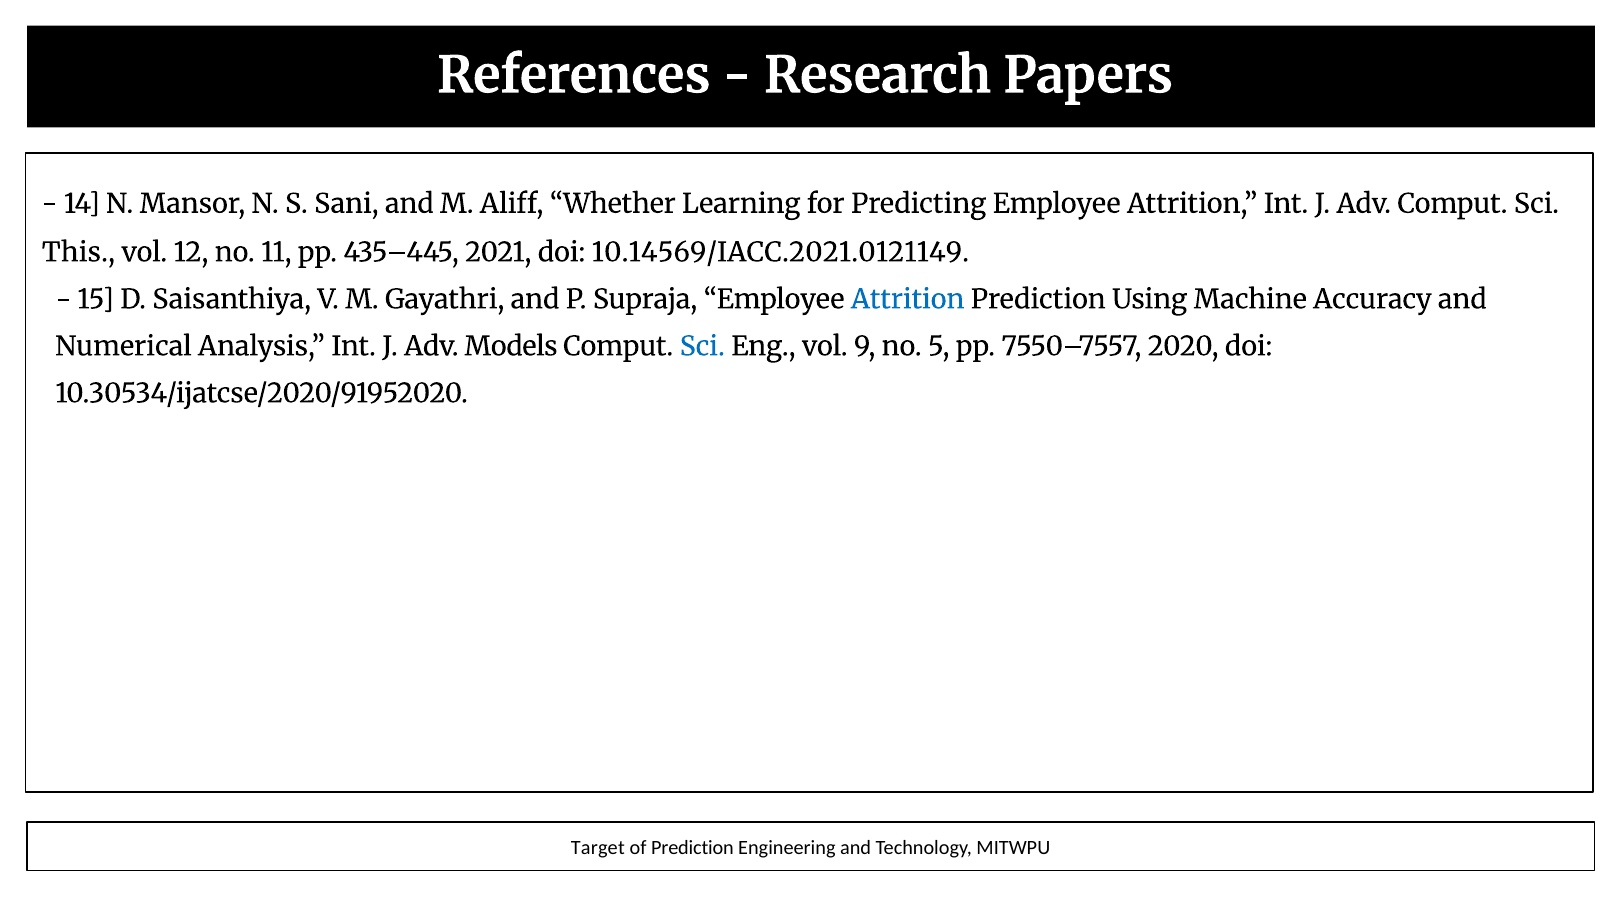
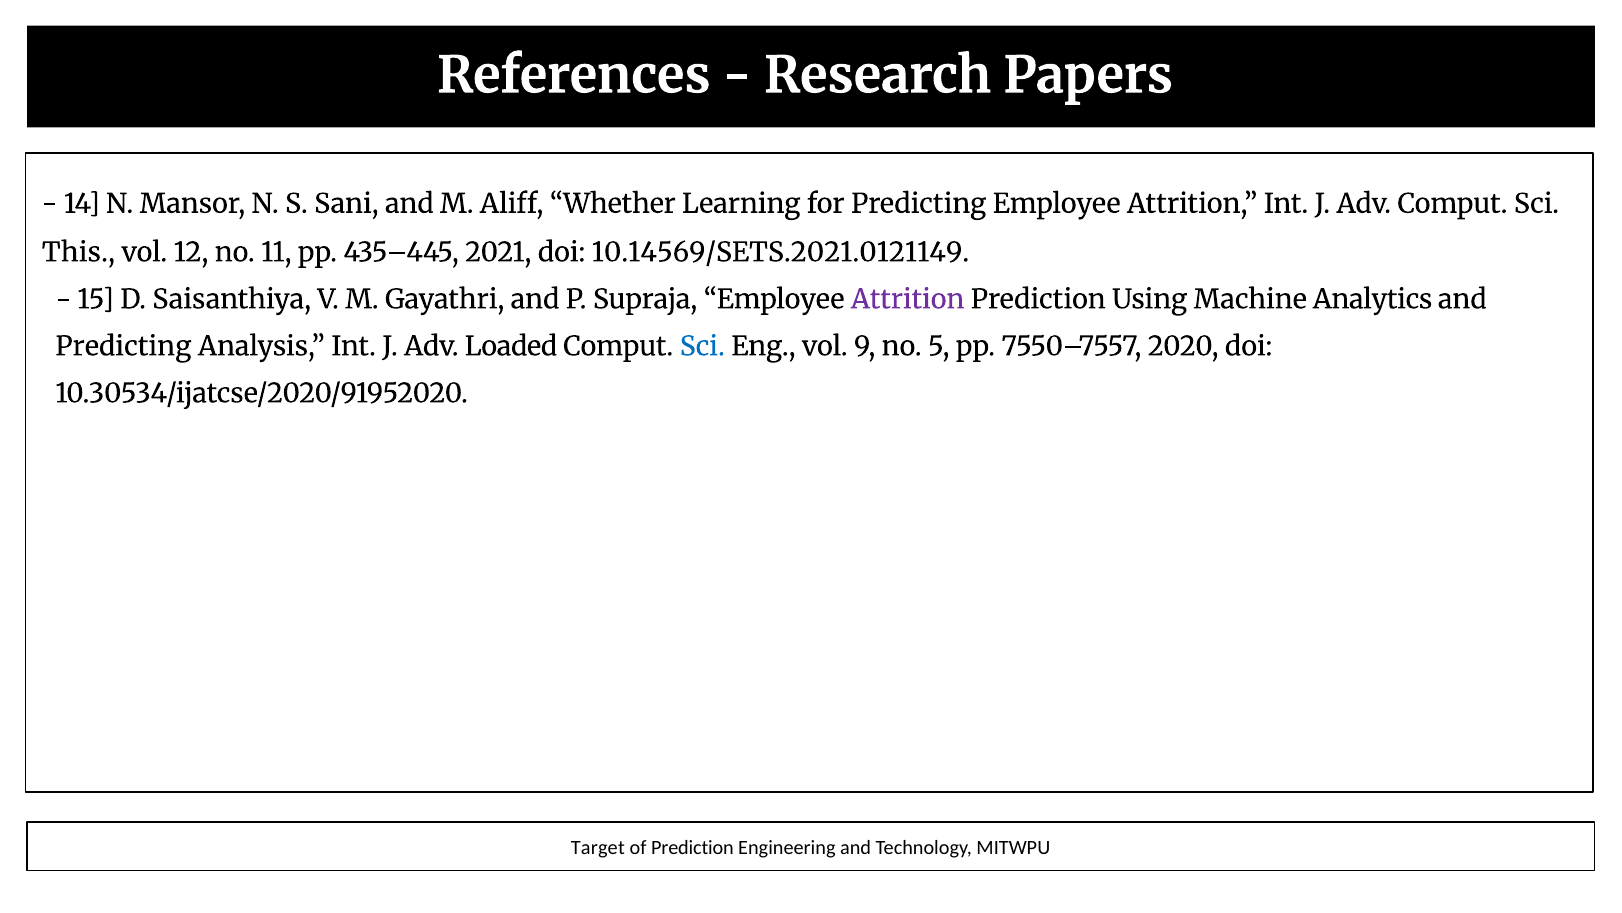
10.14569/IACC.2021.0121149: 10.14569/IACC.2021.0121149 -> 10.14569/SETS.2021.0121149
Attrition at (908, 299) colour: blue -> purple
Accuracy: Accuracy -> Analytics
Numerical at (123, 346): Numerical -> Predicting
Models: Models -> Loaded
